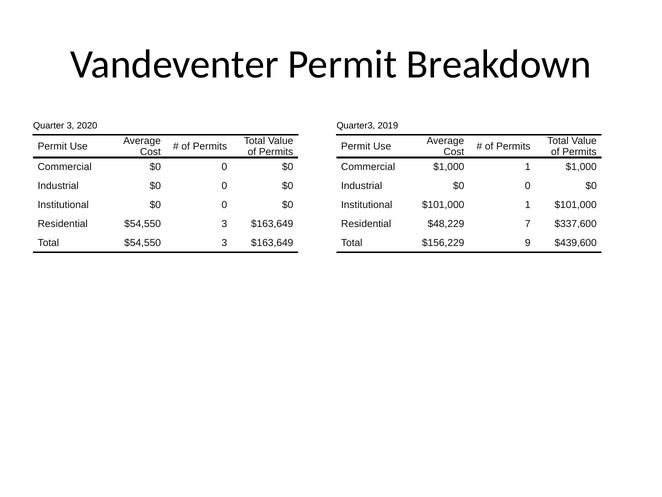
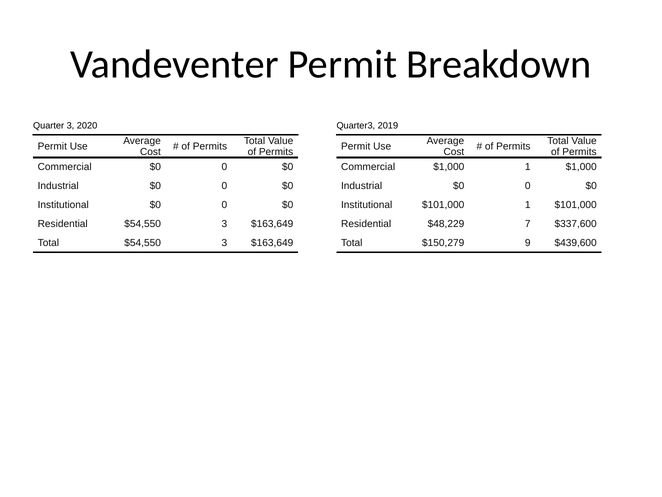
$156,229: $156,229 -> $150,279
